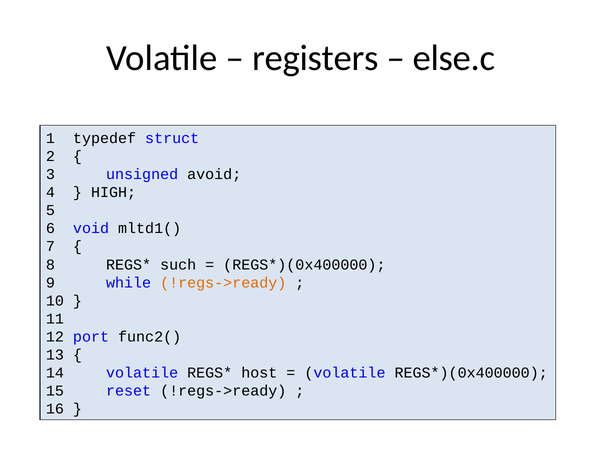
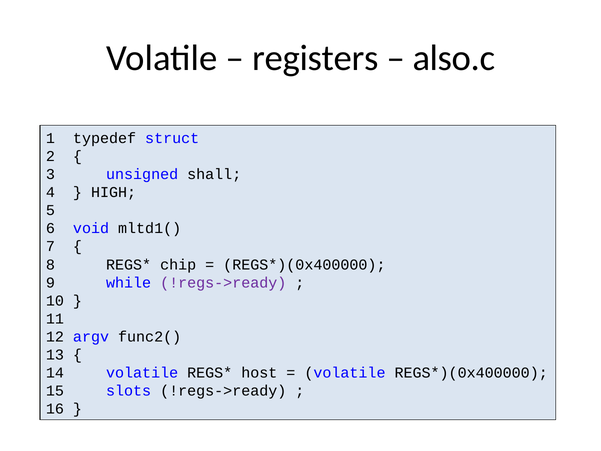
else.c: else.c -> also.c
avoid: avoid -> shall
such: such -> chip
!regs->ready at (223, 282) colour: orange -> purple
port: port -> argv
reset: reset -> slots
